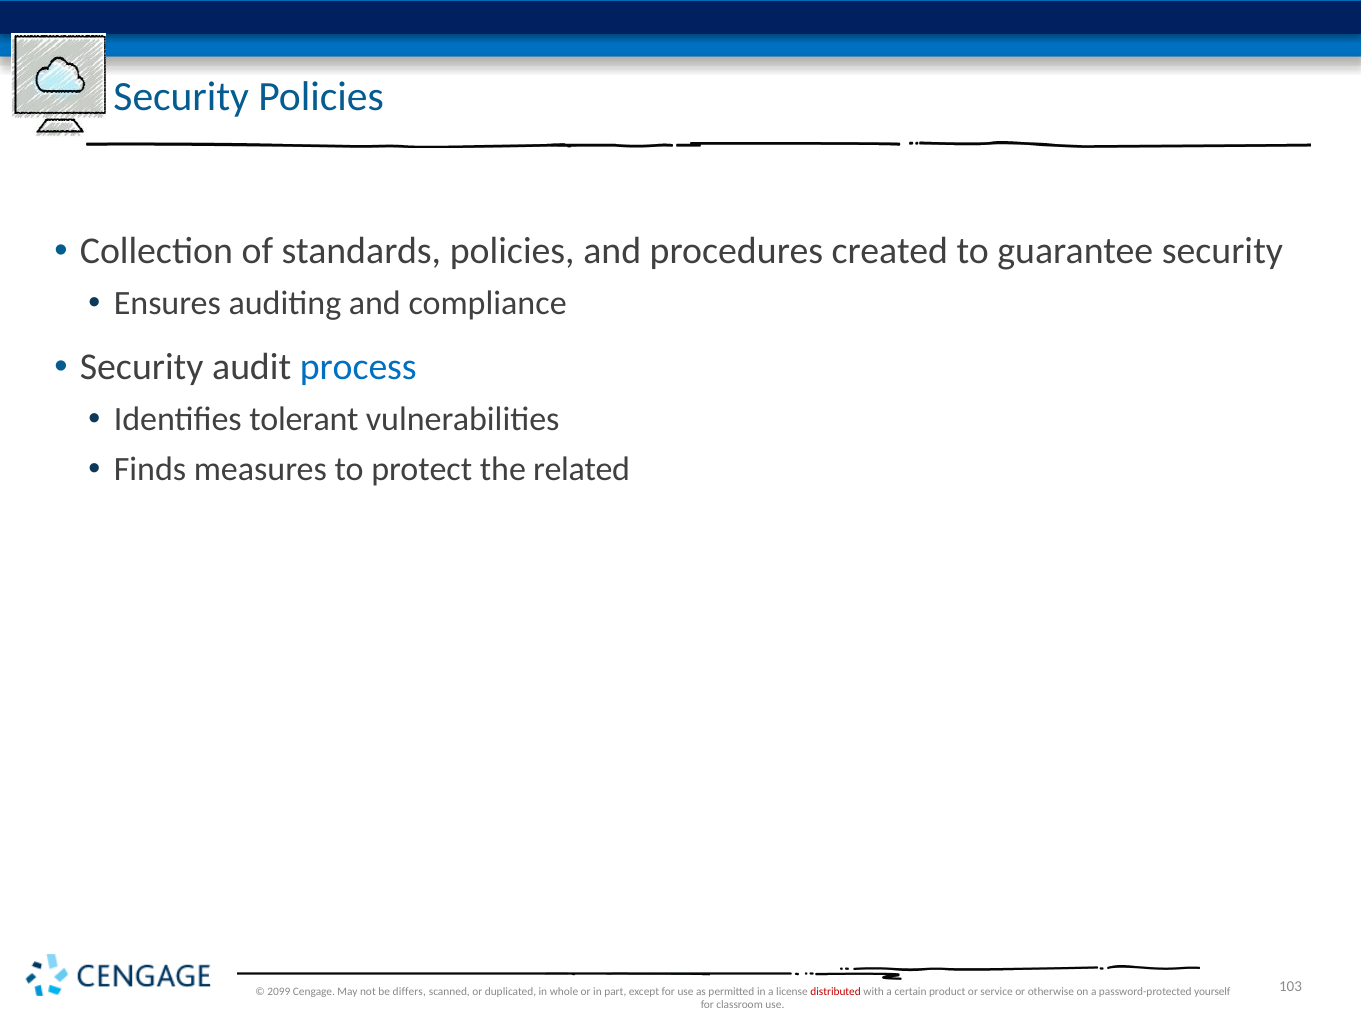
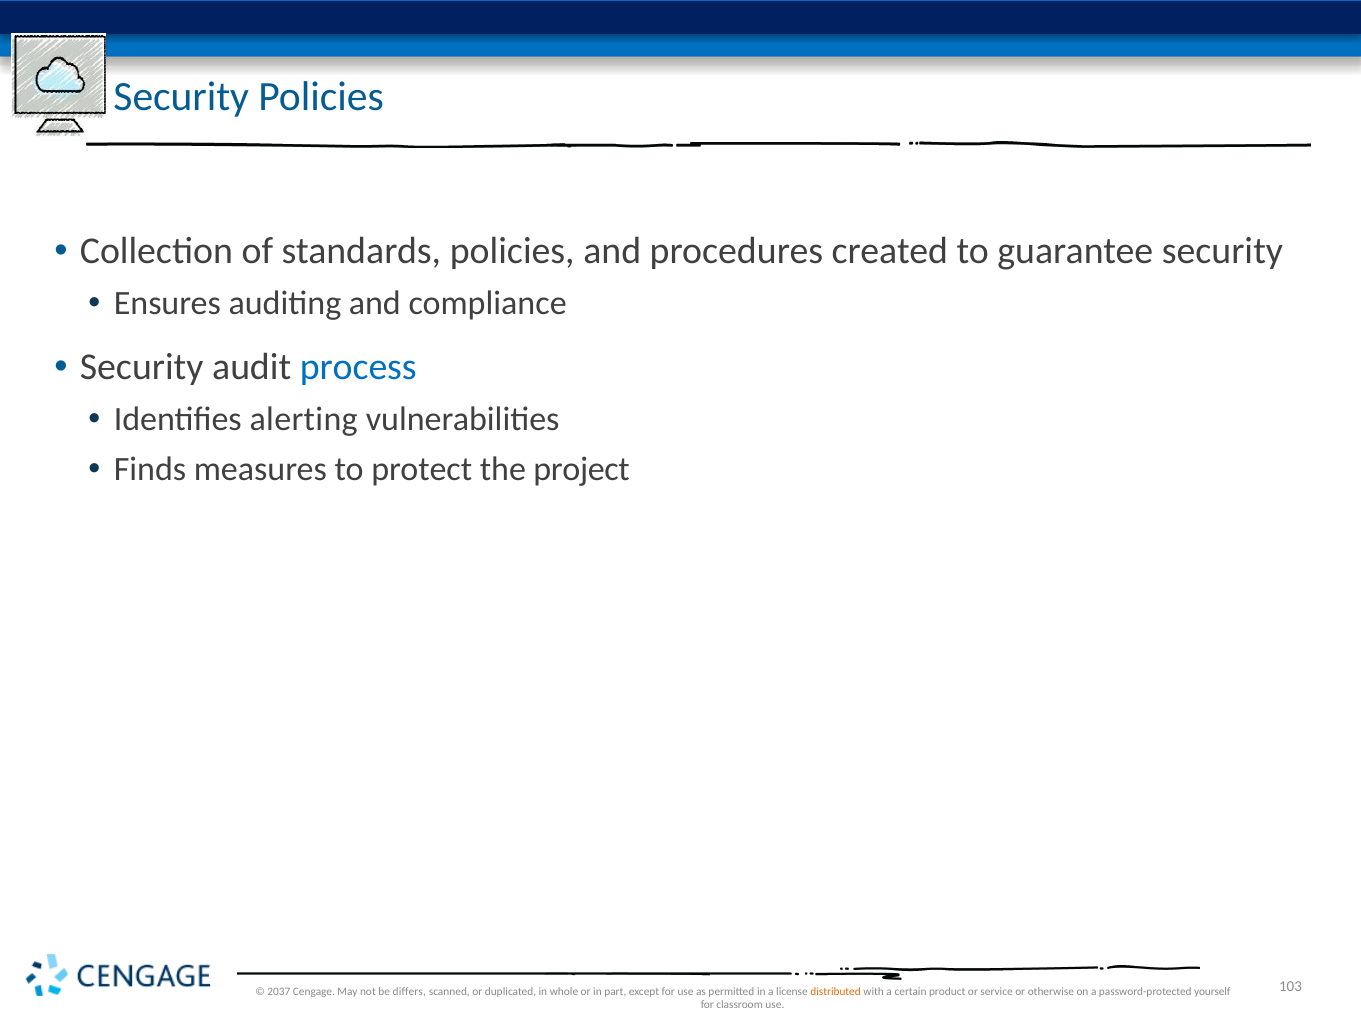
tolerant: tolerant -> alerting
related: related -> project
2099: 2099 -> 2037
distributed colour: red -> orange
